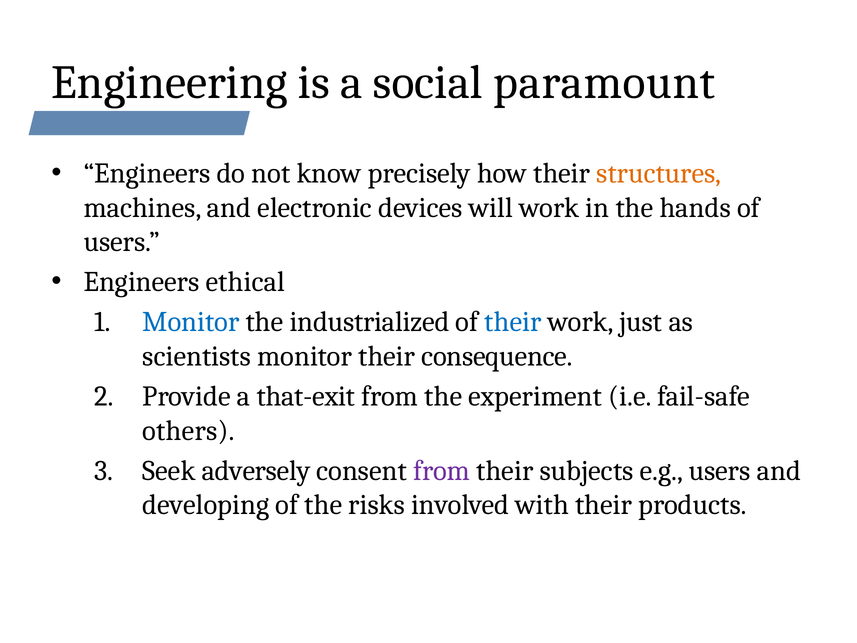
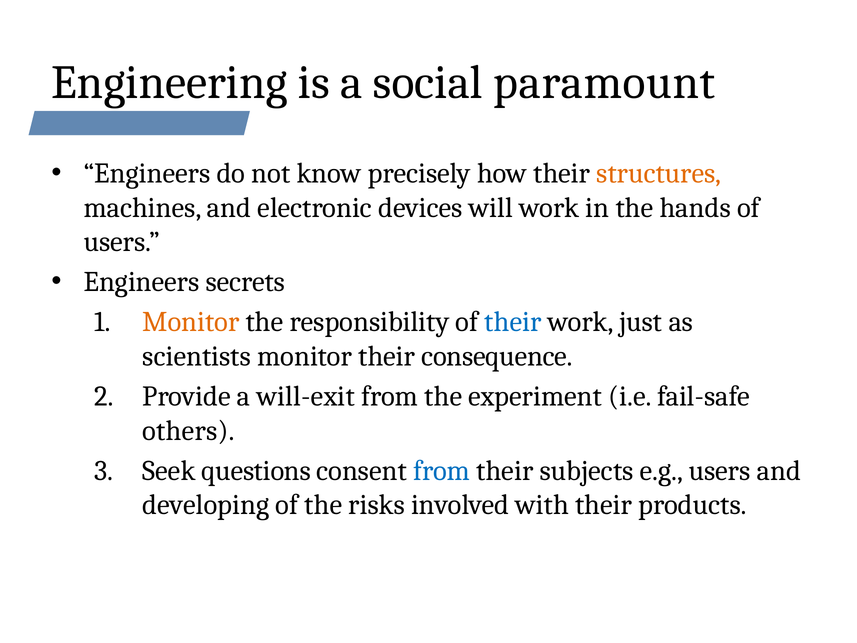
ethical: ethical -> secrets
Monitor at (191, 322) colour: blue -> orange
industrialized: industrialized -> responsibility
that-exit: that-exit -> will-exit
adversely: adversely -> questions
from at (442, 470) colour: purple -> blue
